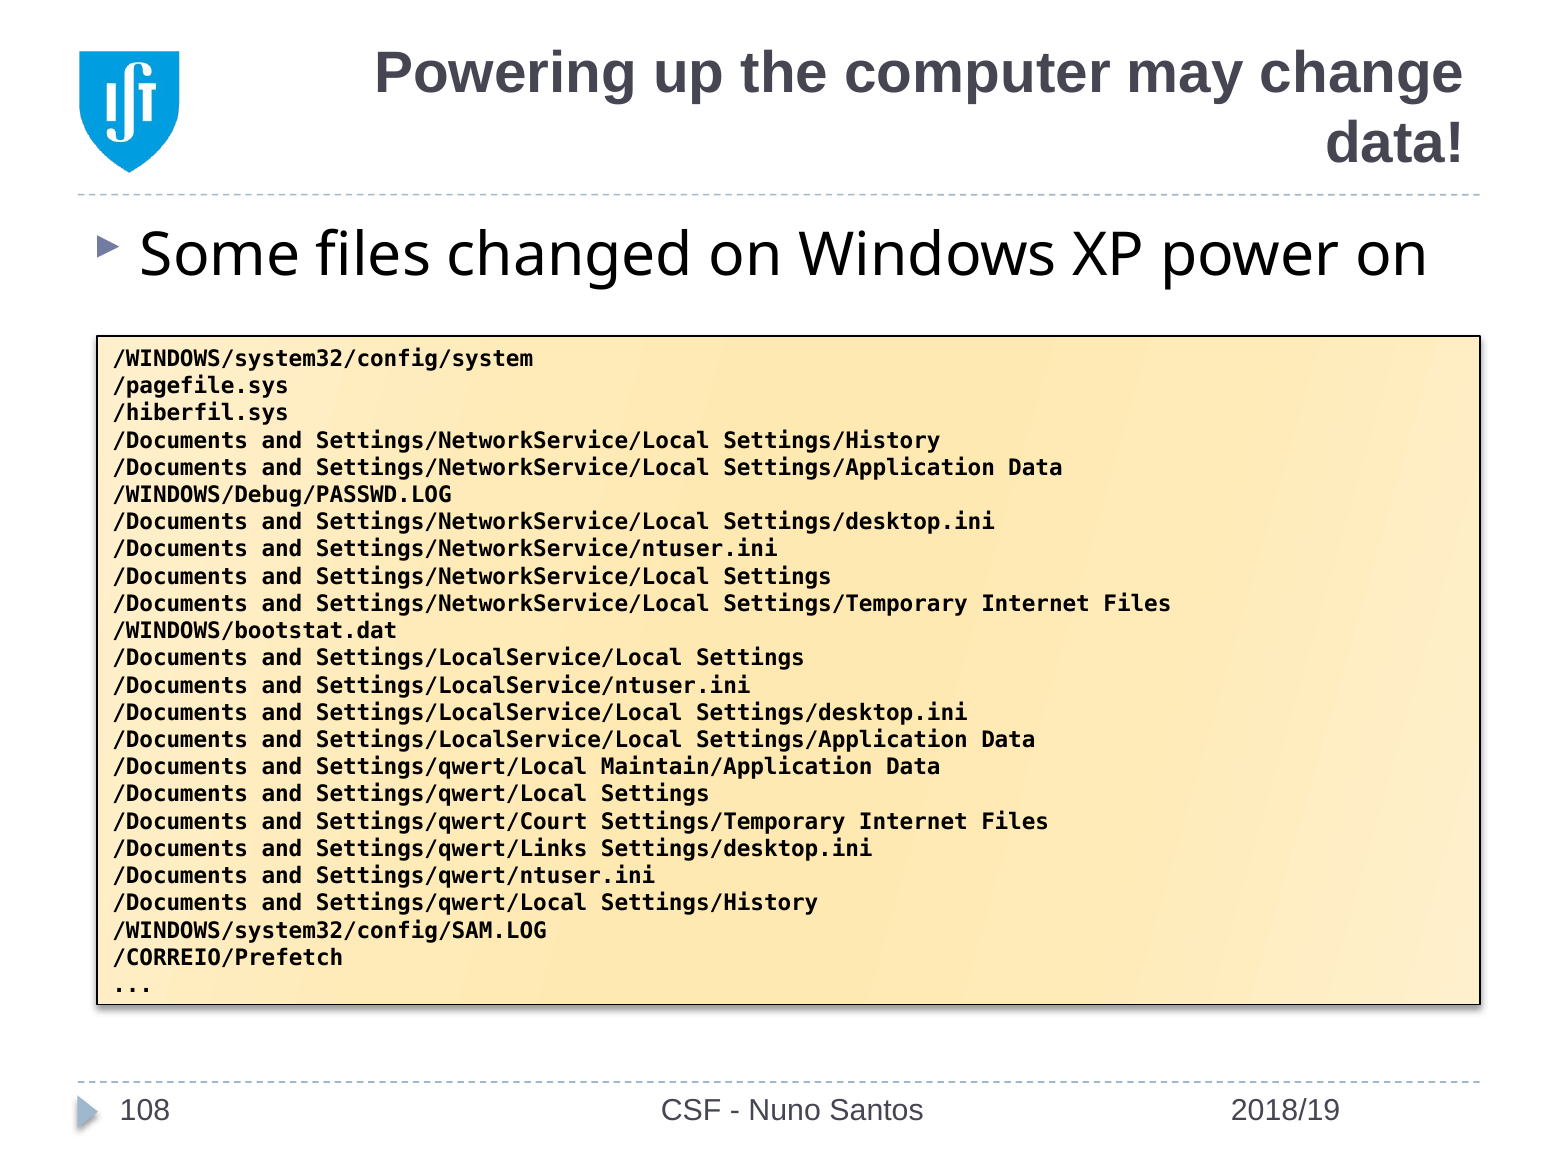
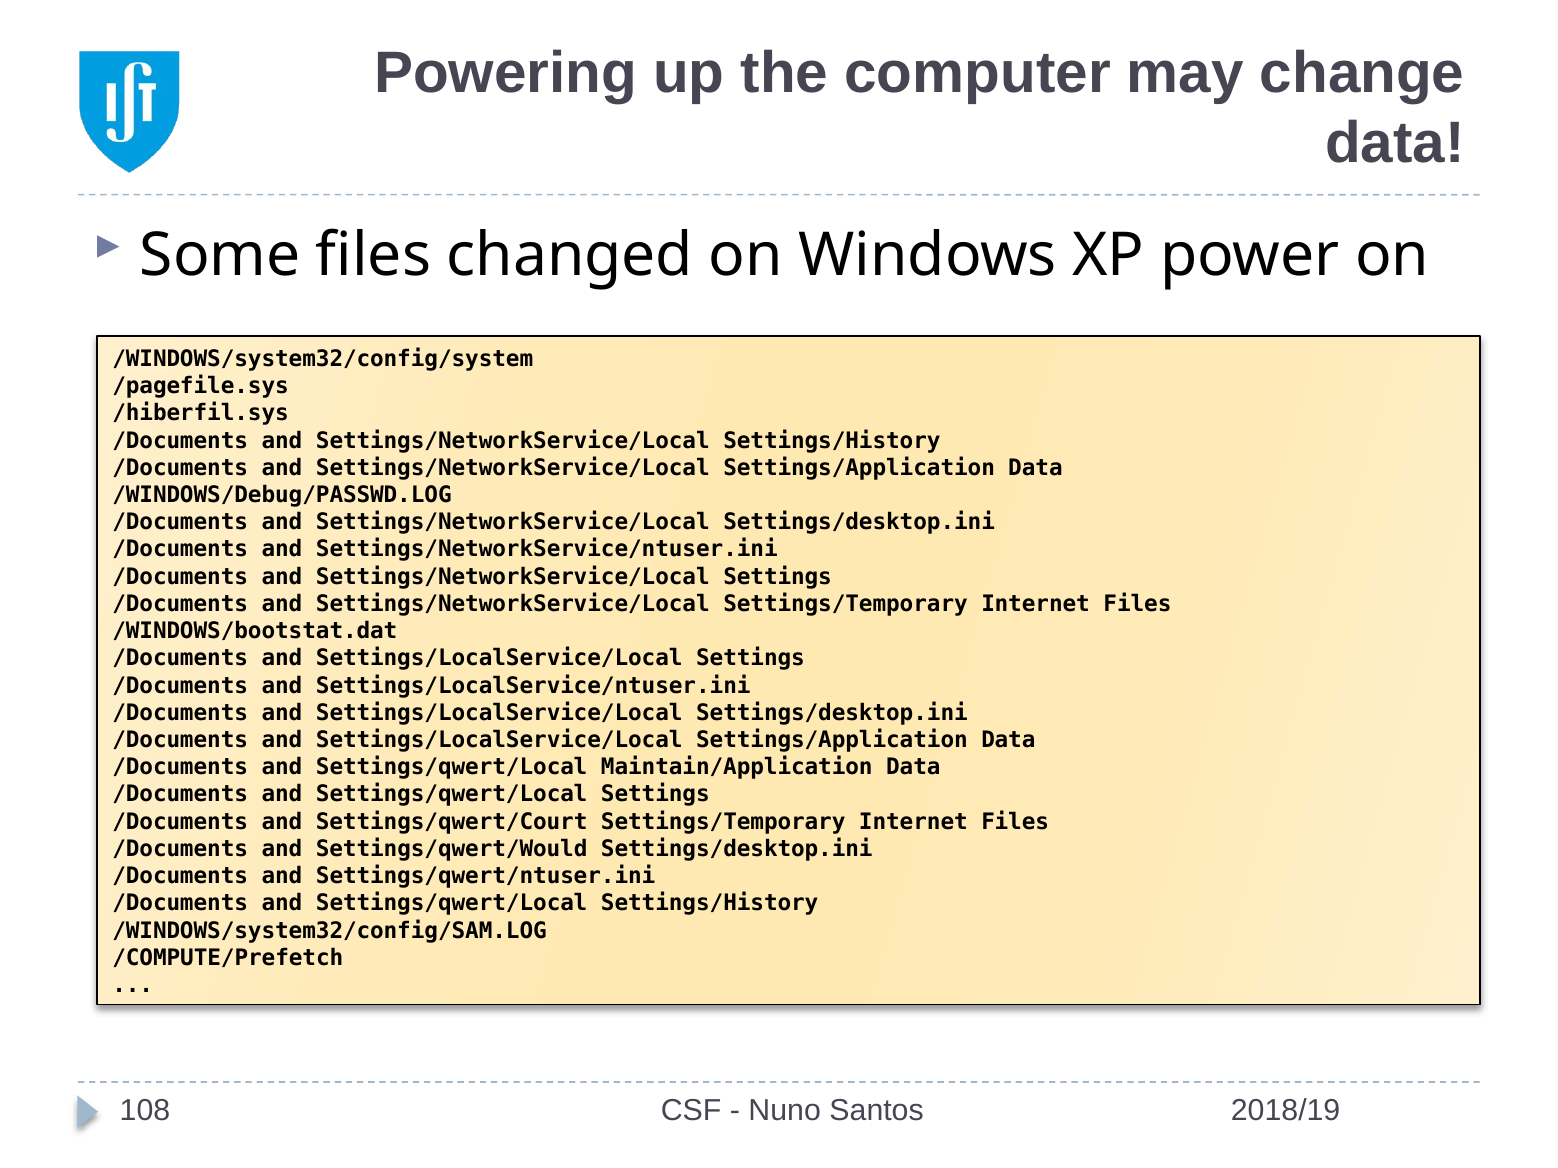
Settings/qwert/Links: Settings/qwert/Links -> Settings/qwert/Would
/CORREIO/Prefetch: /CORREIO/Prefetch -> /COMPUTE/Prefetch
